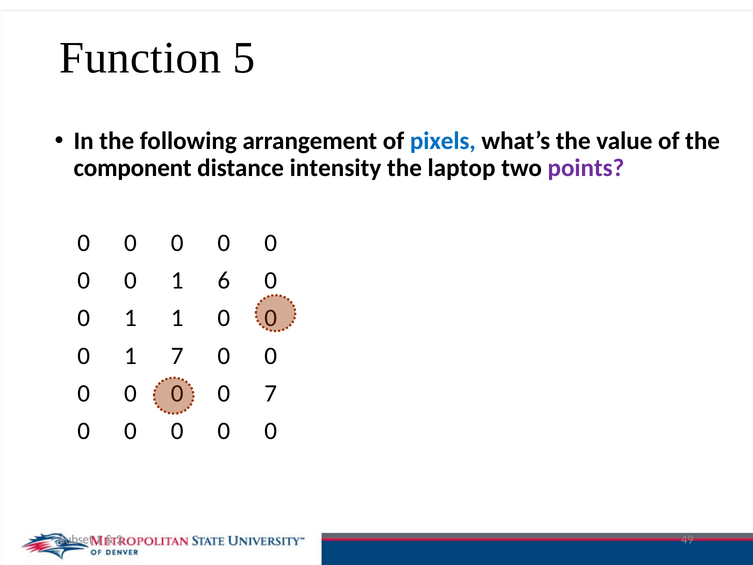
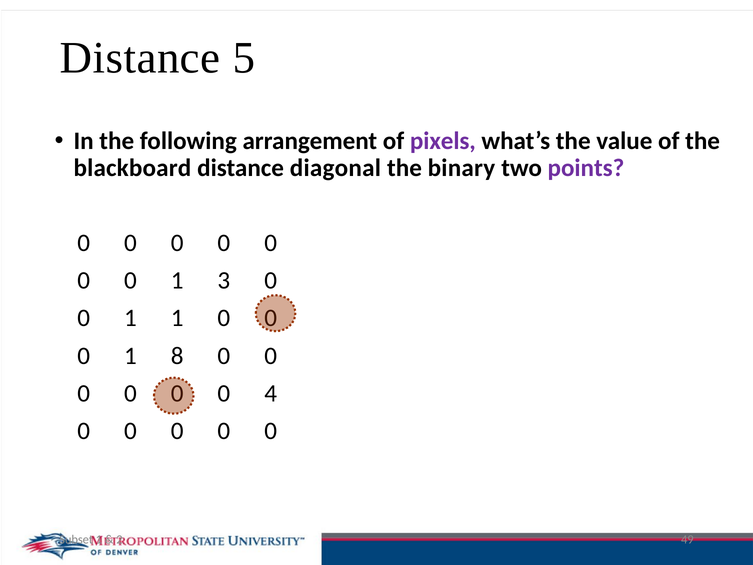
Function at (140, 58): Function -> Distance
pixels colour: blue -> purple
component: component -> blackboard
intensity: intensity -> diagonal
laptop: laptop -> binary
6: 6 -> 3
1 7: 7 -> 8
0 7: 7 -> 4
